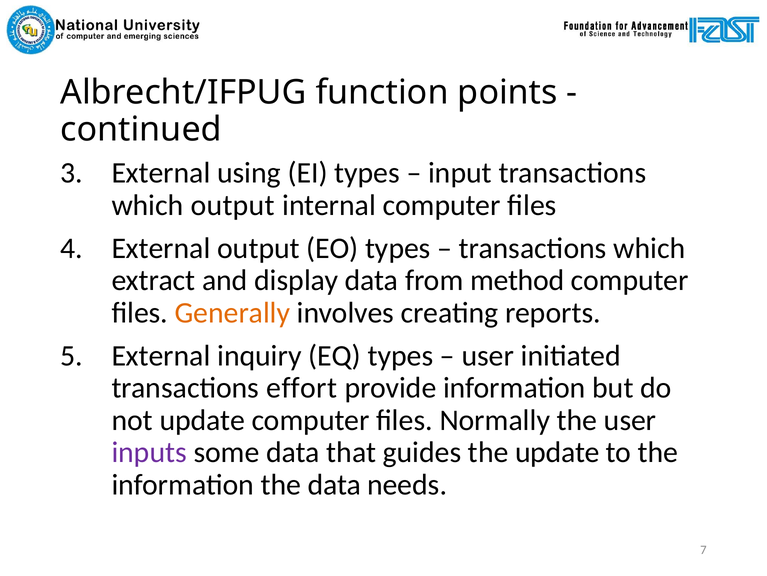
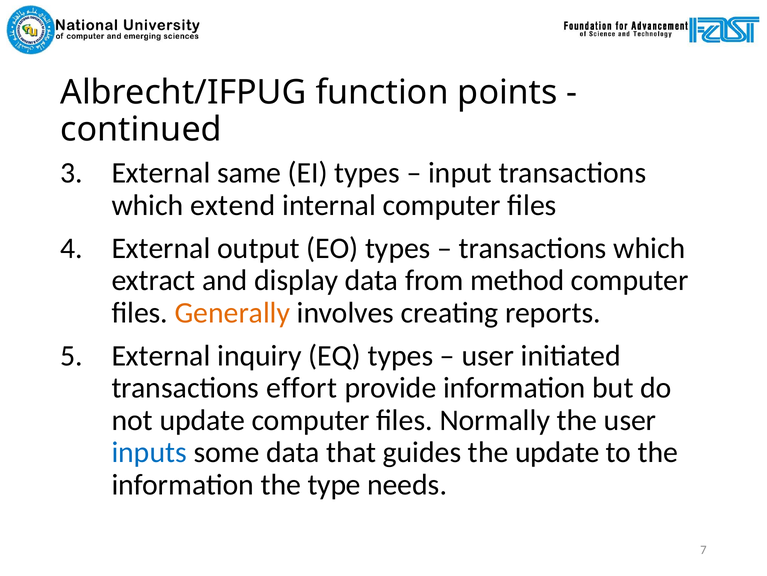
using: using -> same
which output: output -> extend
inputs colour: purple -> blue
the data: data -> type
